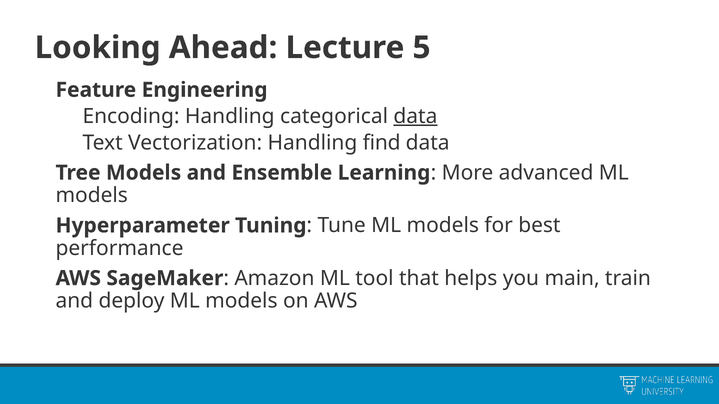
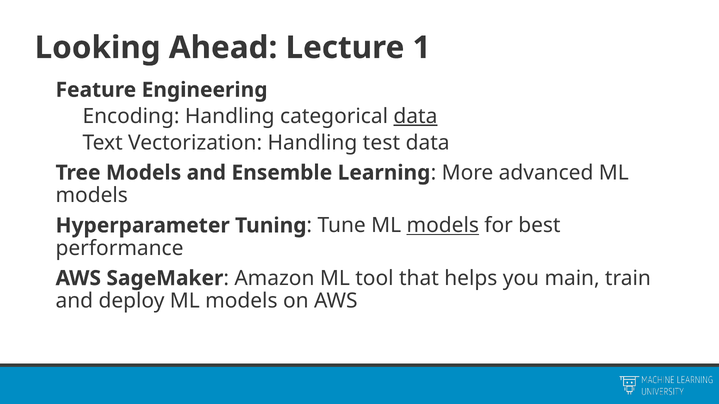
5: 5 -> 1
find: find -> test
models at (443, 226) underline: none -> present
